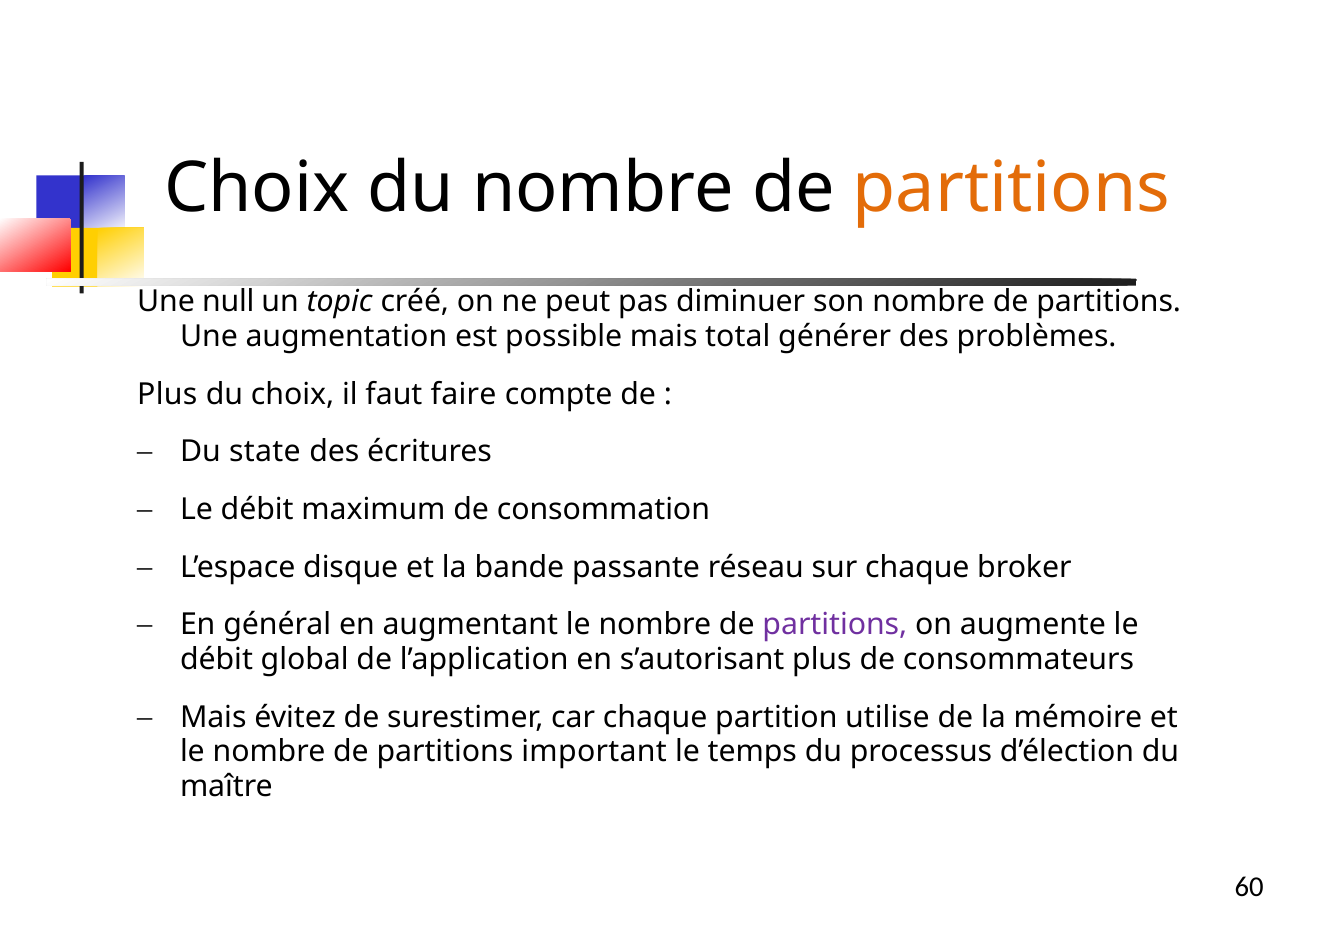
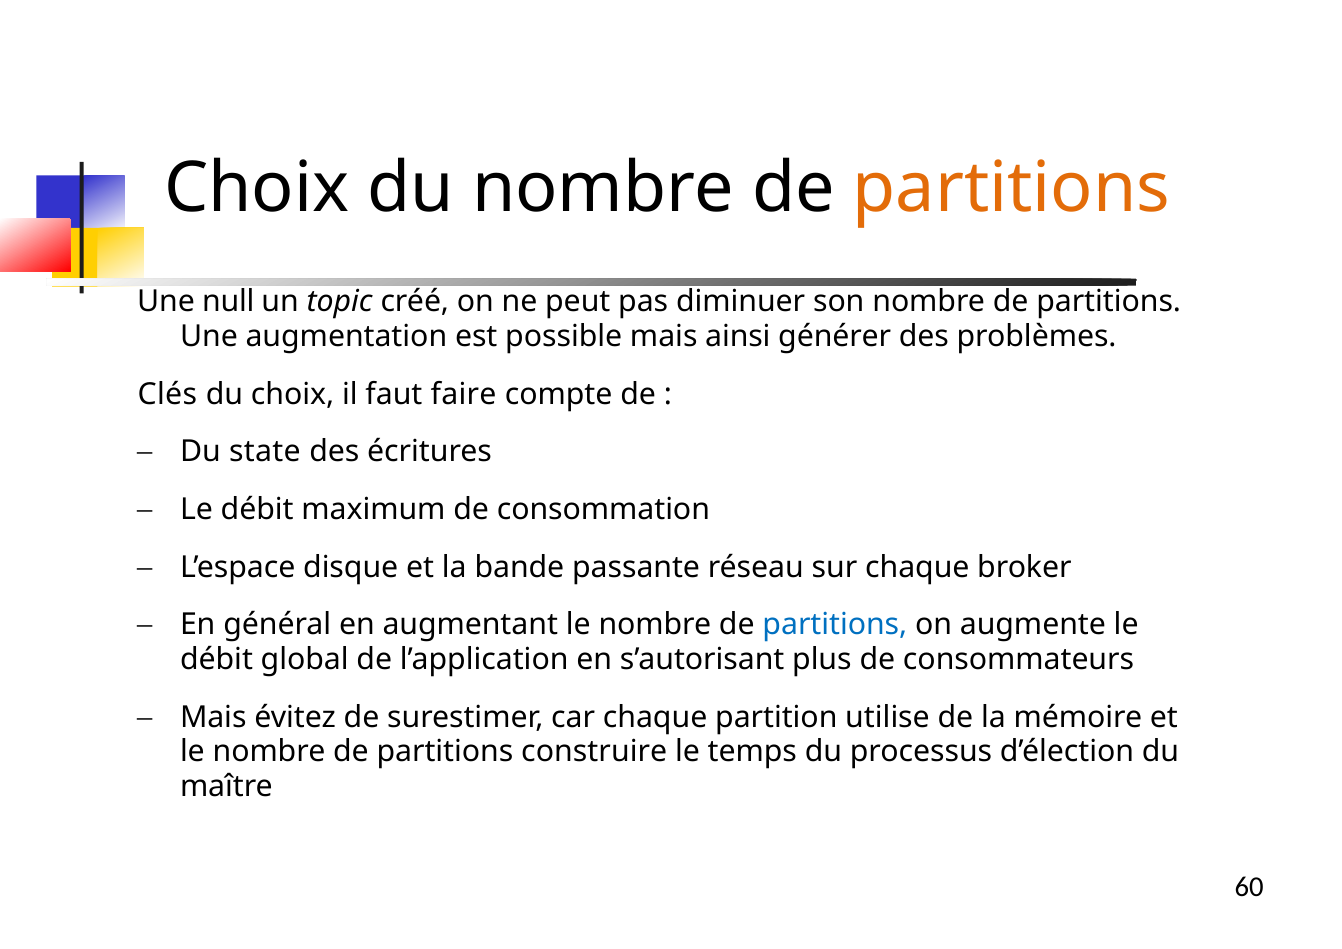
total: total -> ainsi
Plus at (167, 394): Plus -> Clés
partitions at (835, 625) colour: purple -> blue
important: important -> construire
